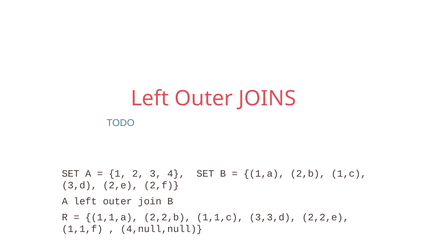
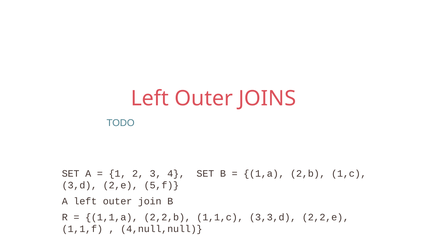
2,f: 2,f -> 5,f
